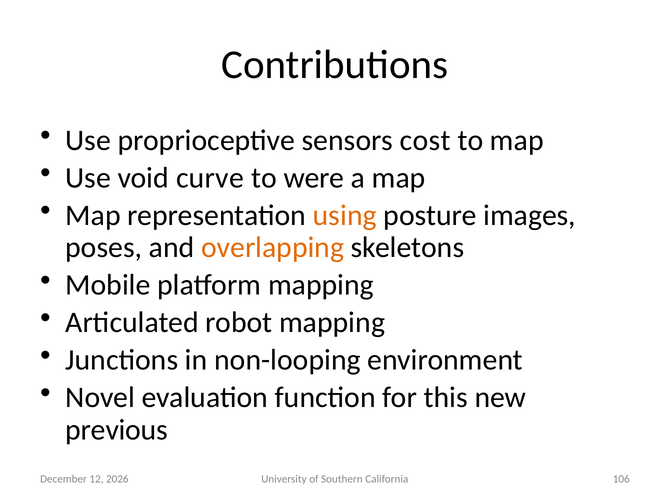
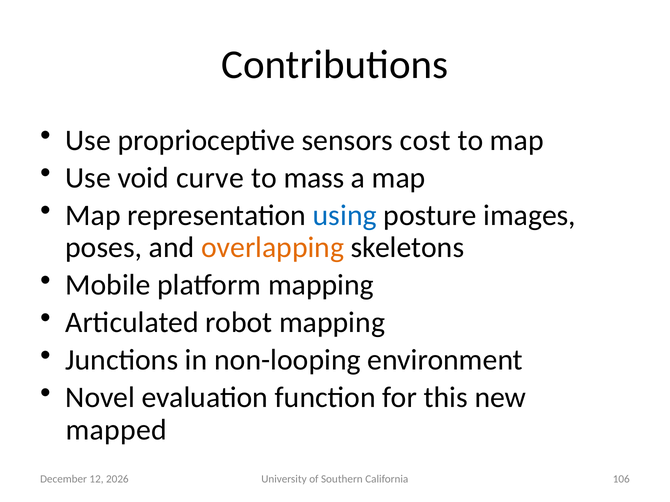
were: were -> mass
using colour: orange -> blue
previous: previous -> mapped
